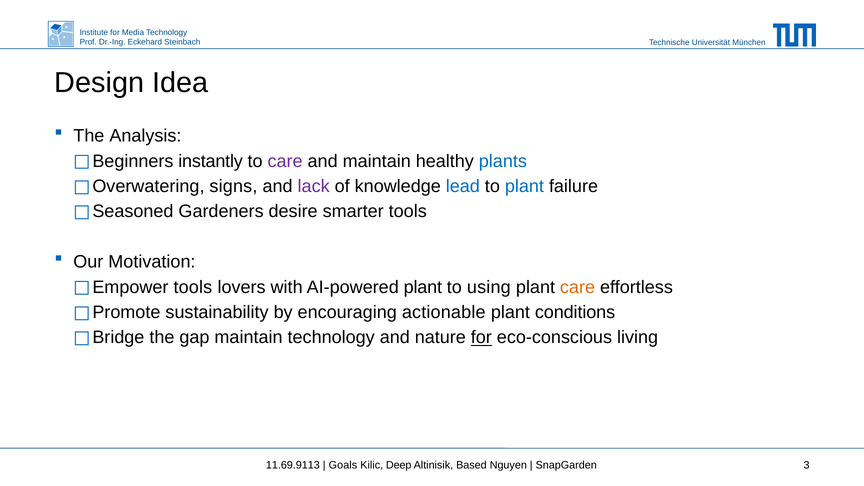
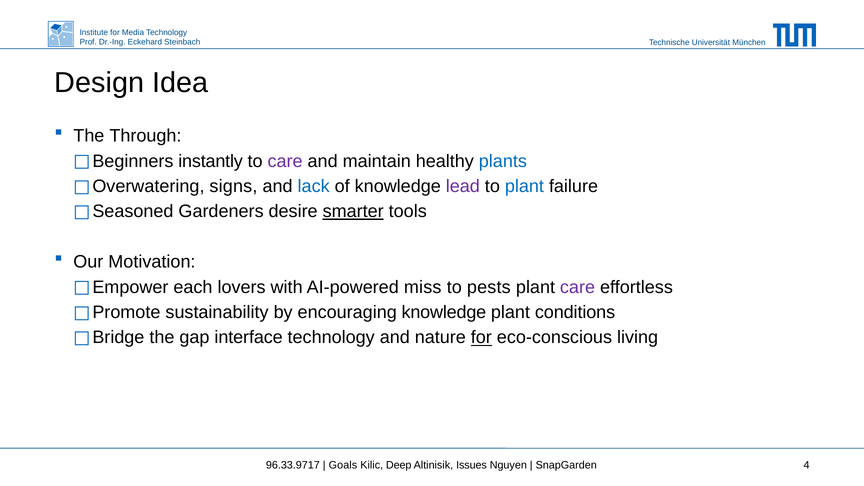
Analysis: Analysis -> Through
lack colour: purple -> blue
lead colour: blue -> purple
smarter underline: none -> present
tools at (193, 287): tools -> each
AI-powered plant: plant -> miss
using: using -> pests
care at (577, 287) colour: orange -> purple
encouraging actionable: actionable -> knowledge
gap maintain: maintain -> interface
11.69.9113: 11.69.9113 -> 96.33.9717
Based: Based -> Issues
3: 3 -> 4
